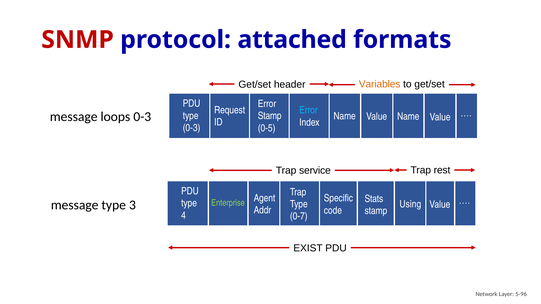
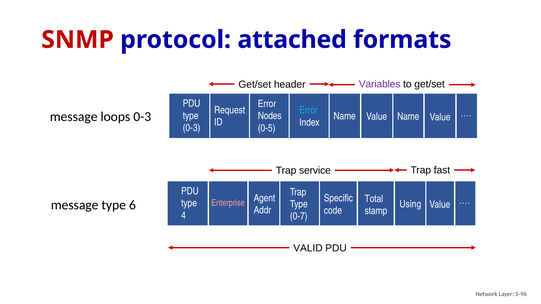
Variables colour: orange -> purple
Stamp at (270, 116): Stamp -> Nodes
rest: rest -> fast
Stats: Stats -> Total
Enterprise colour: light green -> pink
3: 3 -> 6
EXIST: EXIST -> VALID
